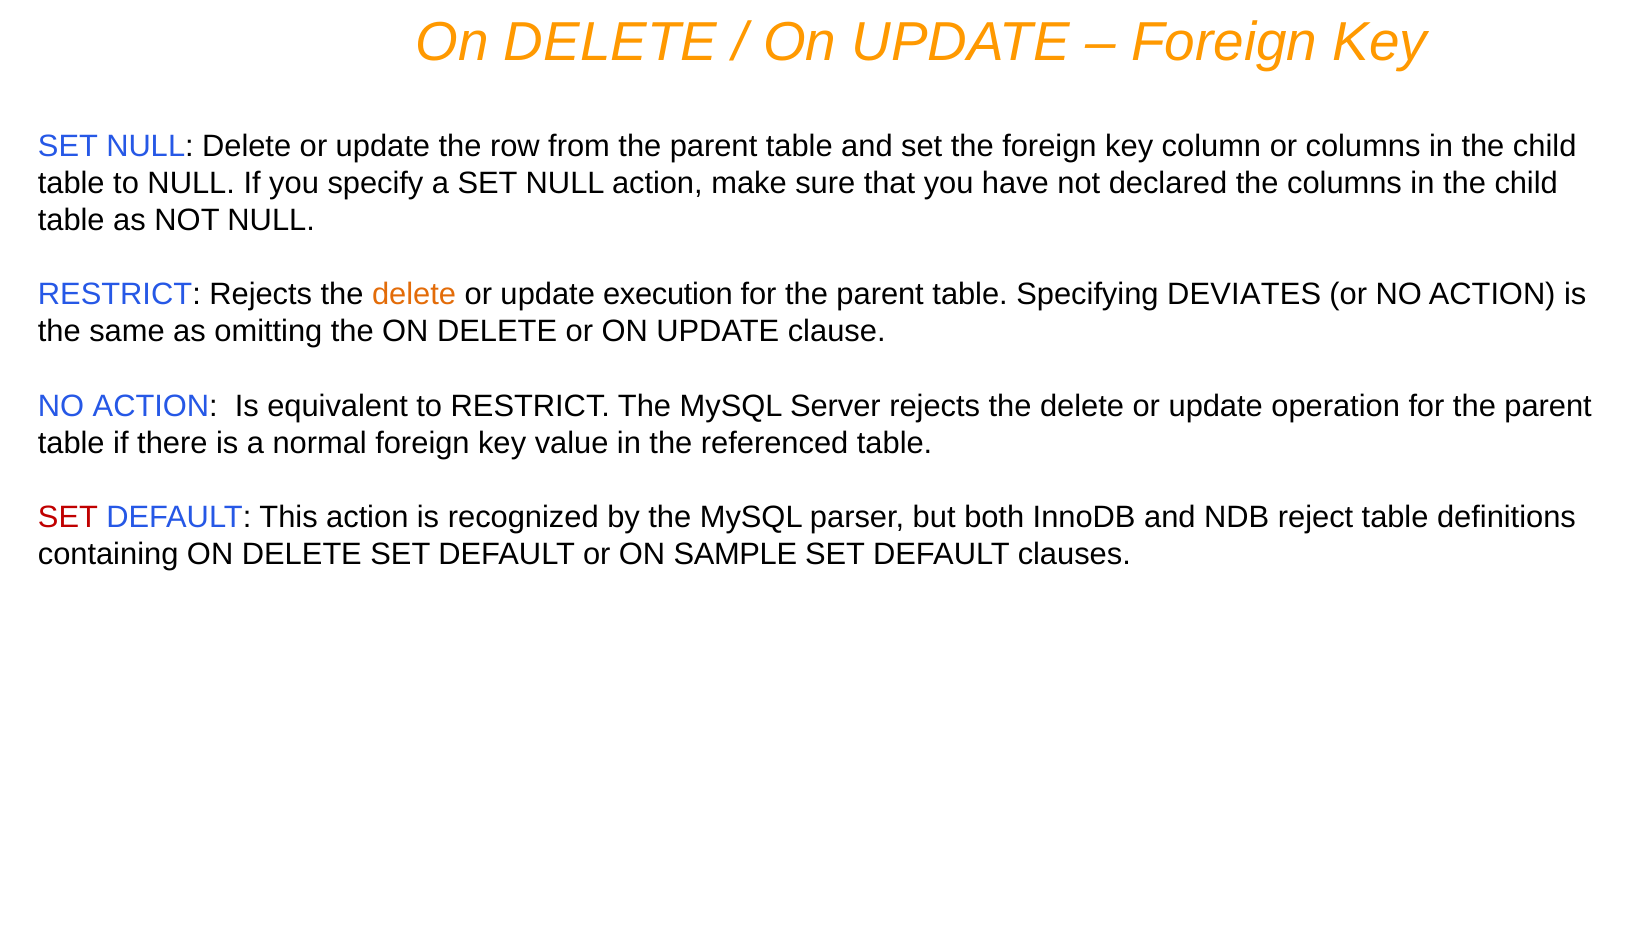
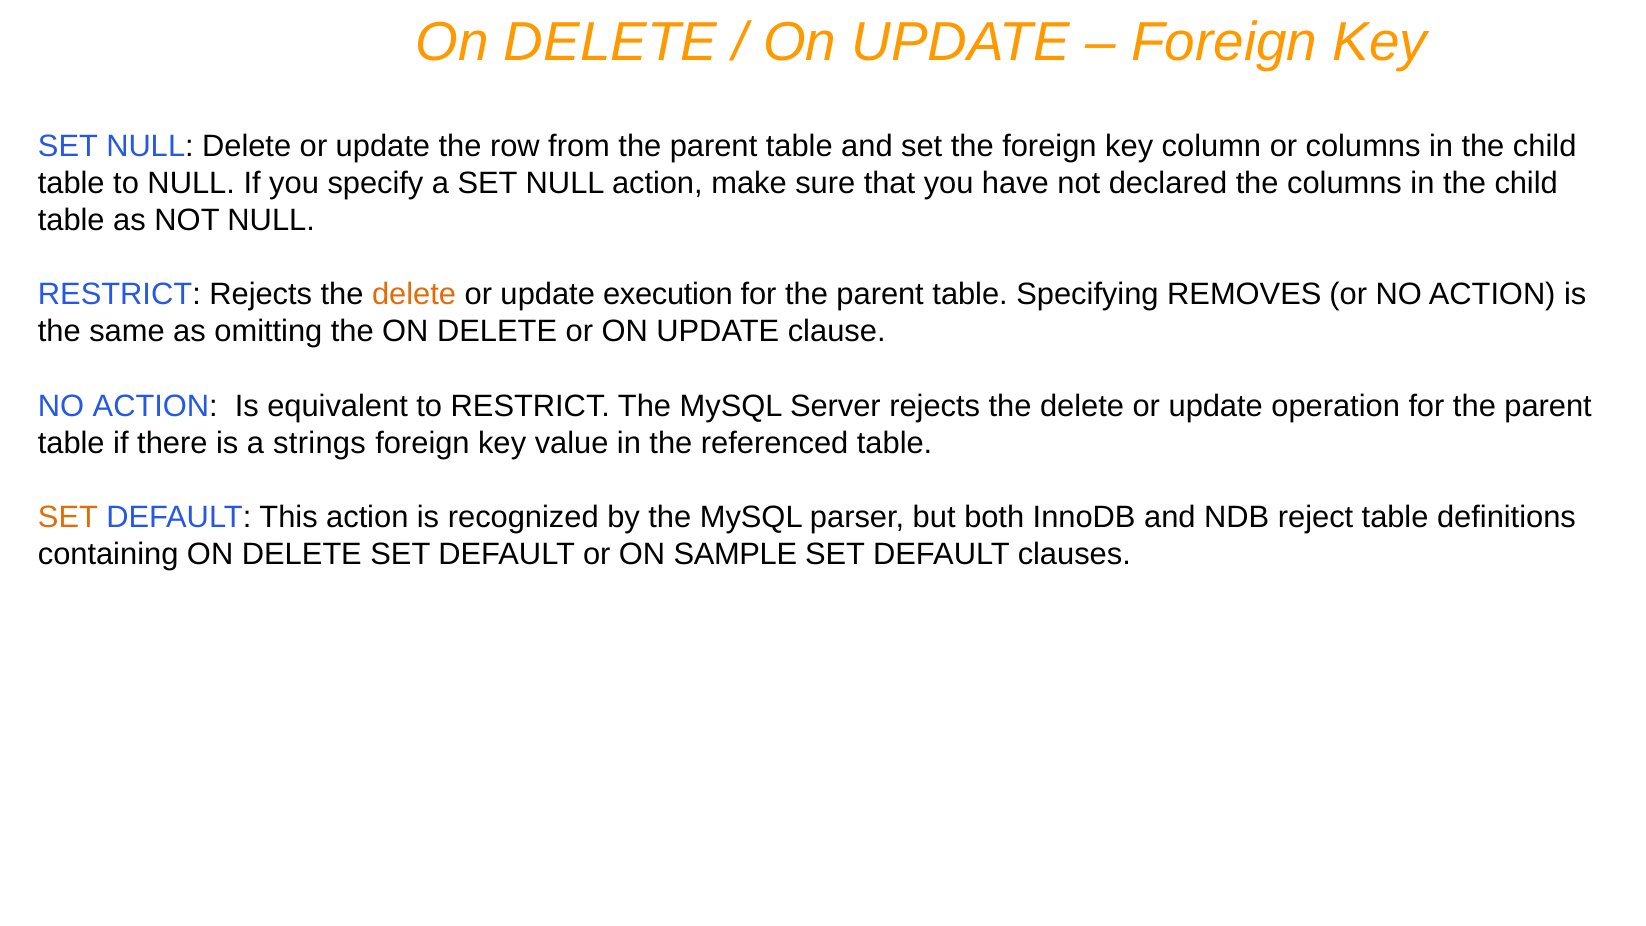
DEVIATES: DEVIATES -> REMOVES
normal: normal -> strings
SET at (68, 517) colour: red -> orange
